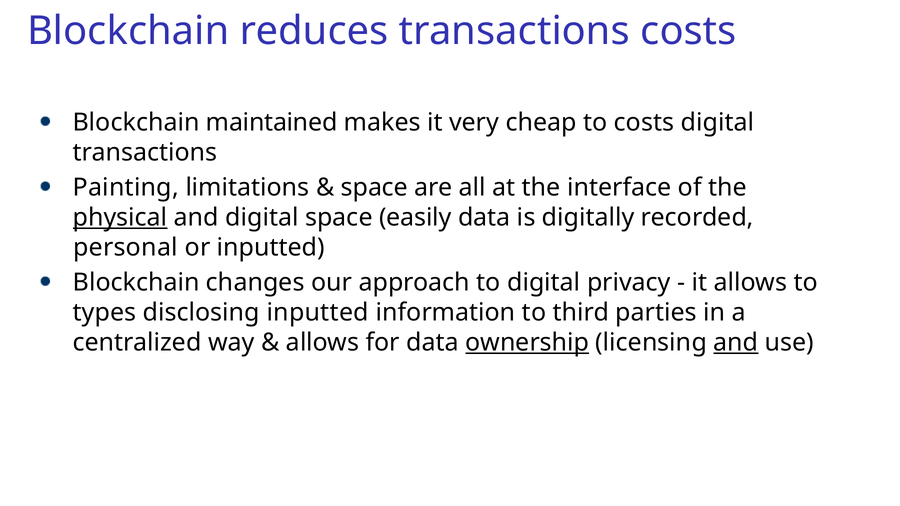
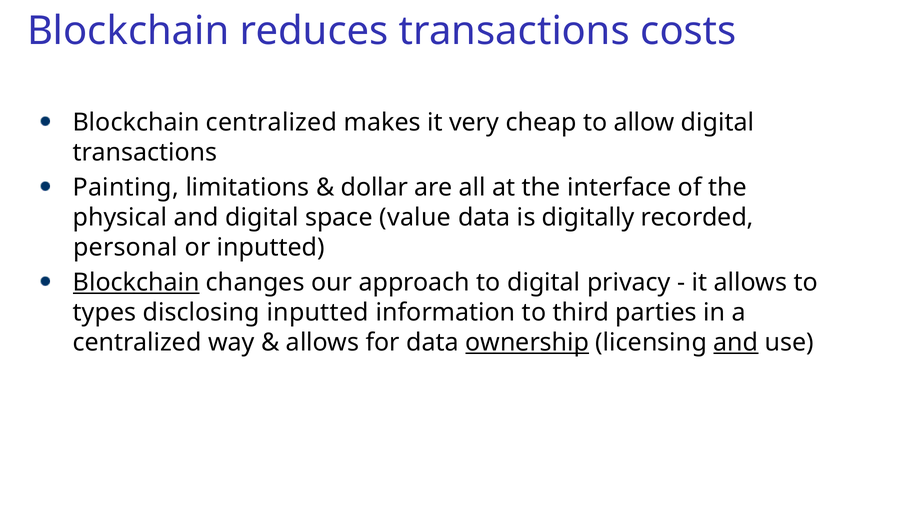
Blockchain maintained: maintained -> centralized
to costs: costs -> allow
space at (374, 188): space -> dollar
physical underline: present -> none
easily: easily -> value
Blockchain at (136, 283) underline: none -> present
